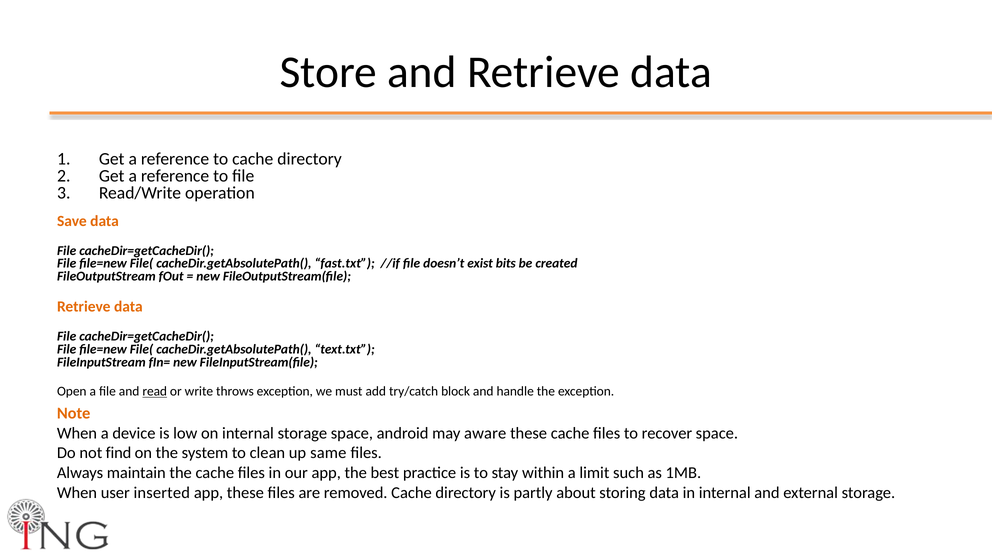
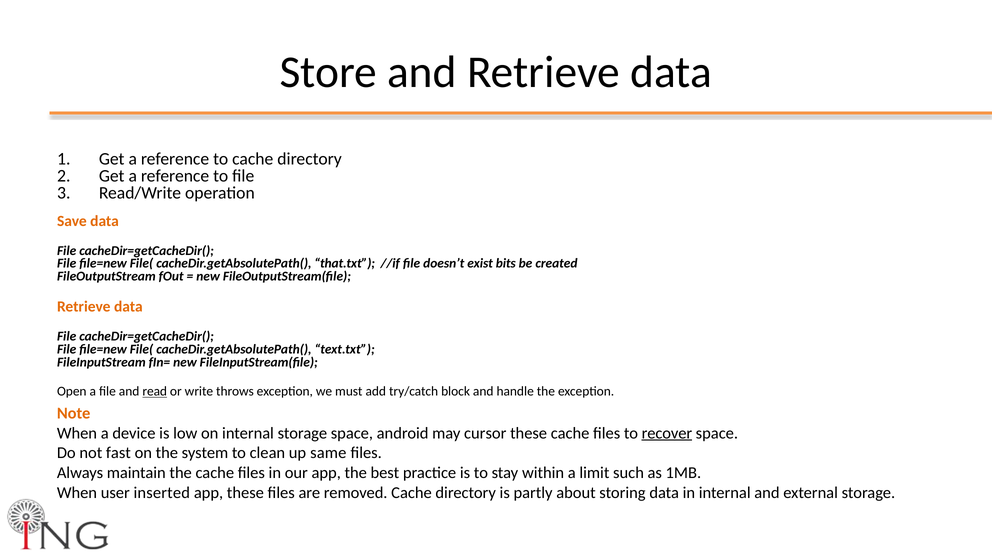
fast.txt: fast.txt -> that.txt
aware: aware -> cursor
recover underline: none -> present
find: find -> fast
